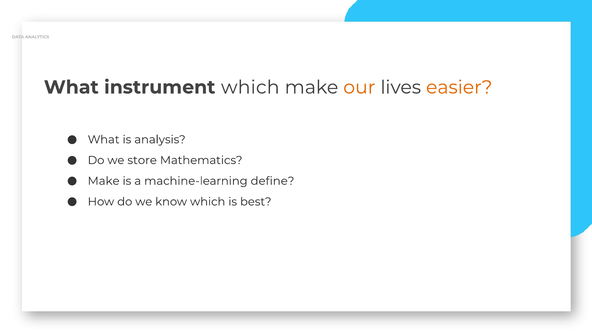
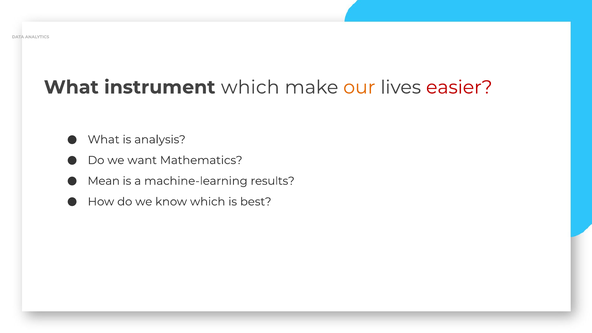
easier colour: orange -> red
store: store -> want
Make at (104, 181): Make -> Mean
define: define -> results
